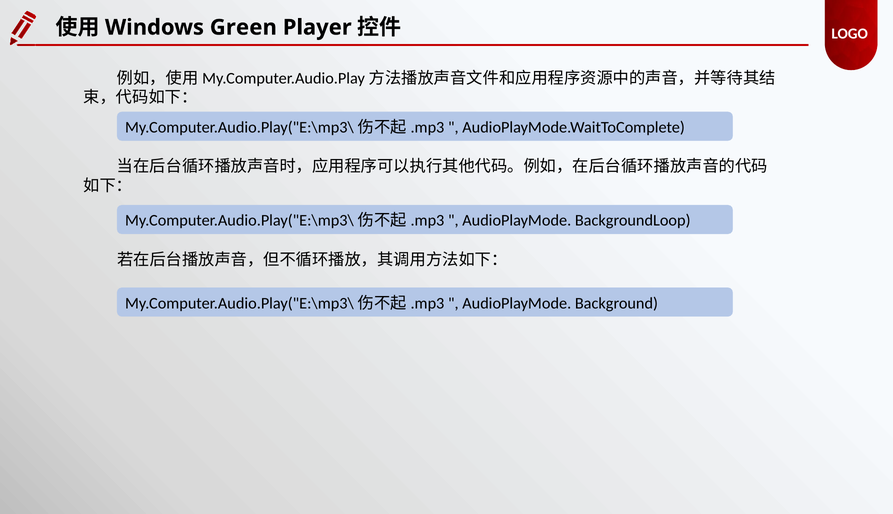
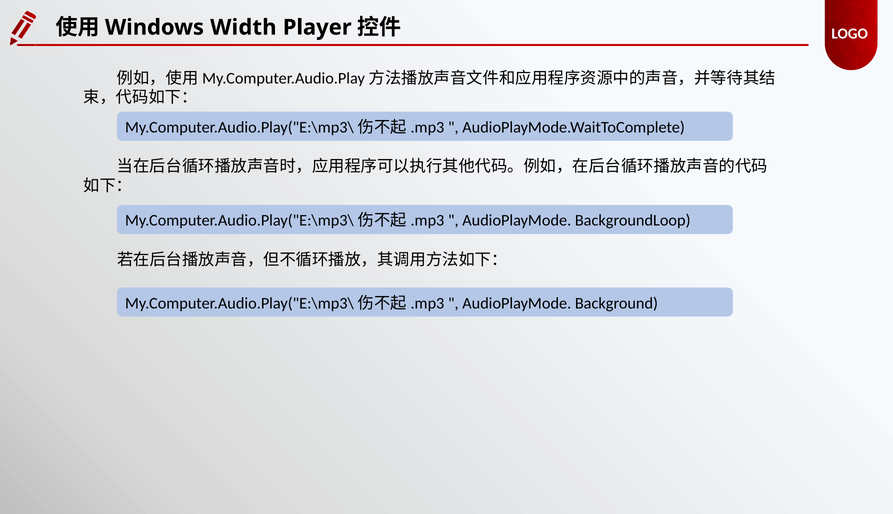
Green: Green -> Width
